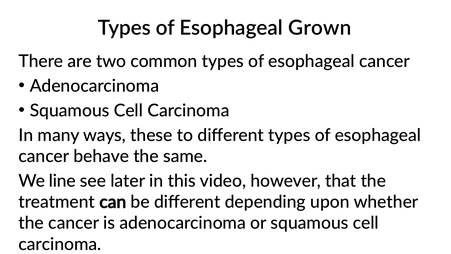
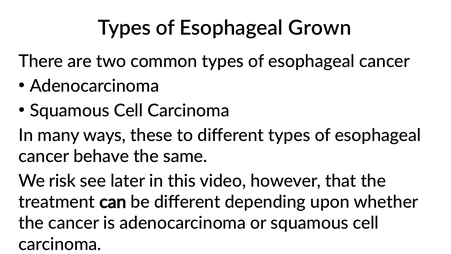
line: line -> risk
